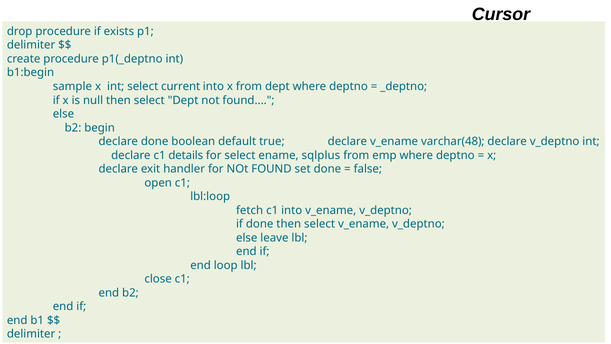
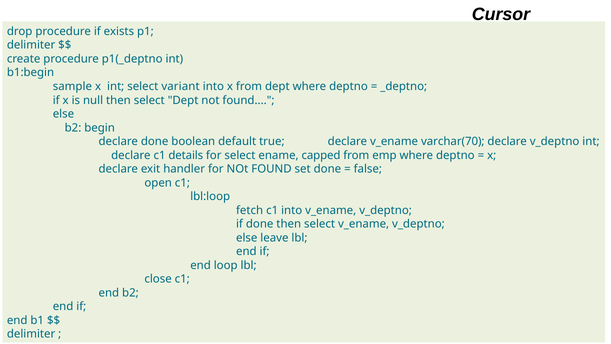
current: current -> variant
varchar(48: varchar(48 -> varchar(70
sqlplus: sqlplus -> capped
